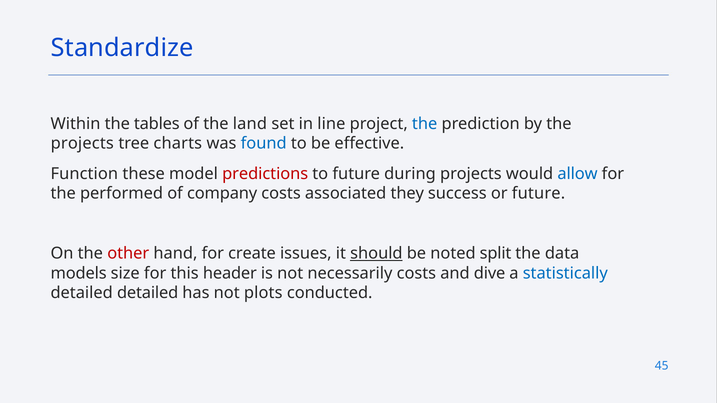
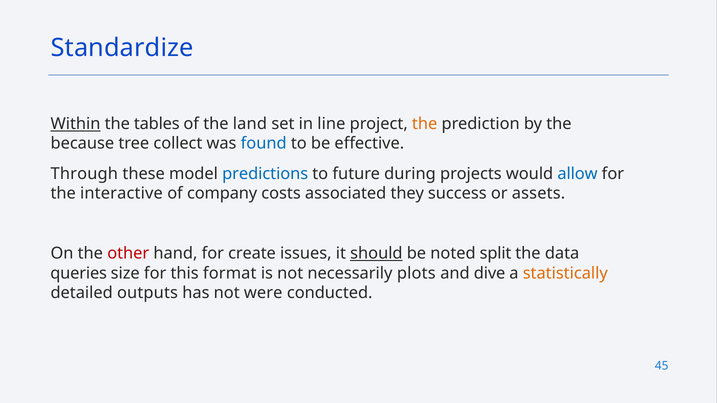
Within underline: none -> present
the at (425, 124) colour: blue -> orange
projects at (82, 144): projects -> because
charts: charts -> collect
Function: Function -> Through
predictions colour: red -> blue
performed: performed -> interactive
or future: future -> assets
models: models -> queries
header: header -> format
necessarily costs: costs -> plots
statistically colour: blue -> orange
detailed detailed: detailed -> outputs
plots: plots -> were
